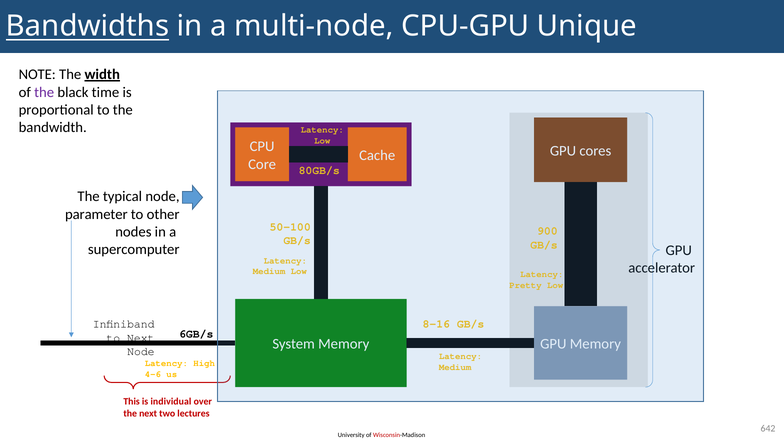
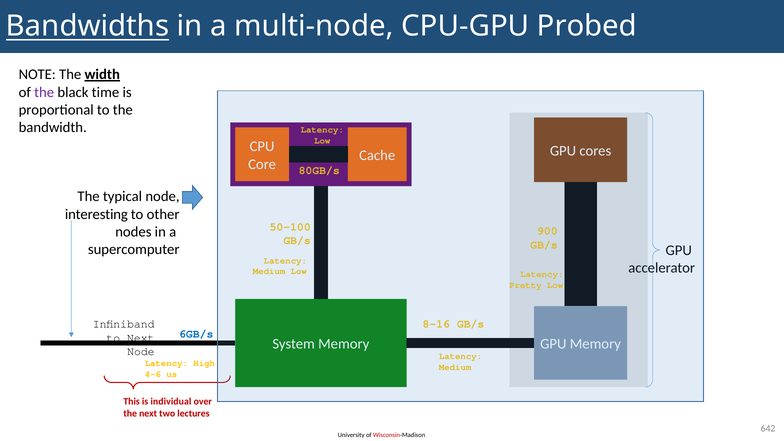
Unique: Unique -> Probed
parameter: parameter -> interesting
6GB/s colour: black -> blue
